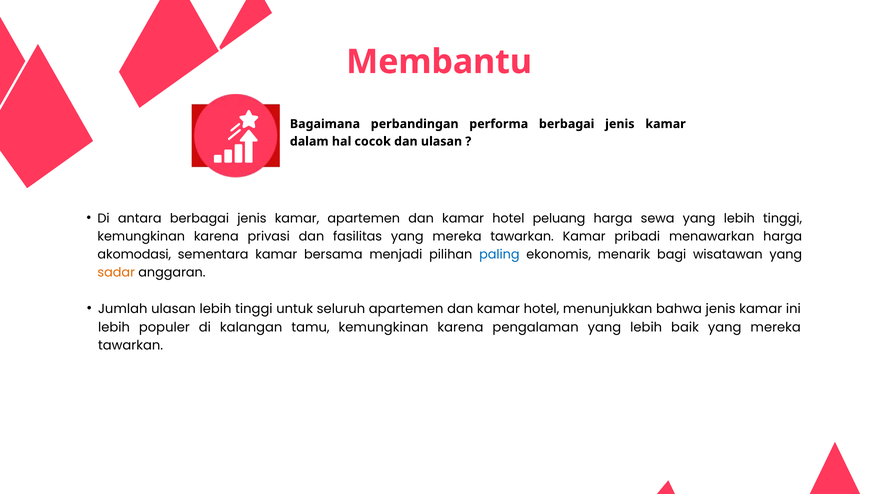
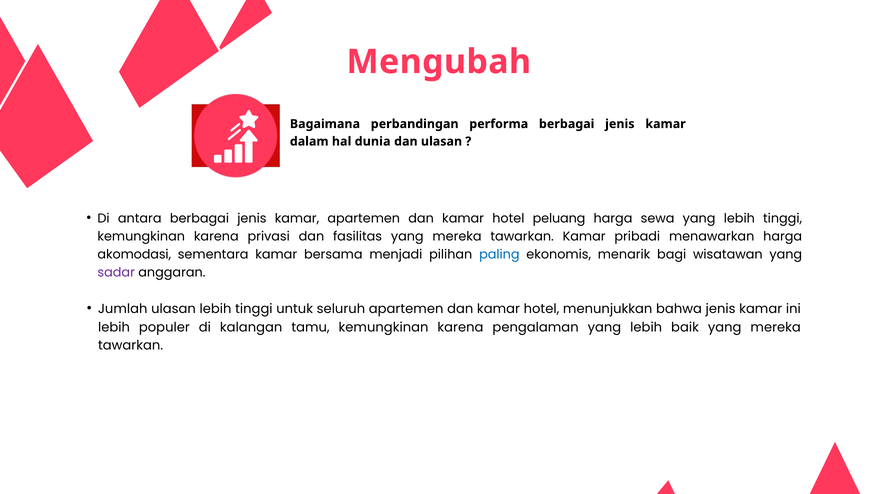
Membantu: Membantu -> Mengubah
cocok: cocok -> dunia
sadar colour: orange -> purple
